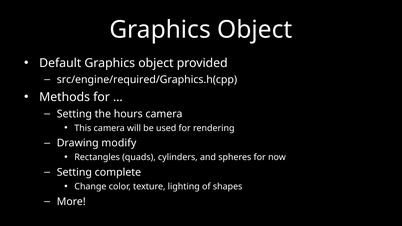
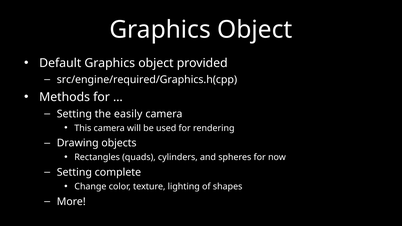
hours: hours -> easily
modify: modify -> objects
